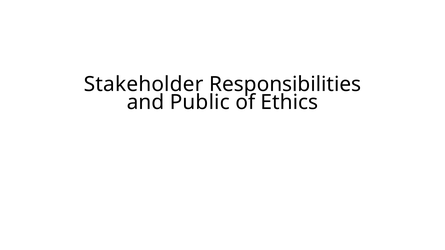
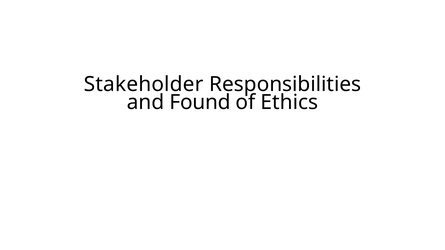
Public: Public -> Found
